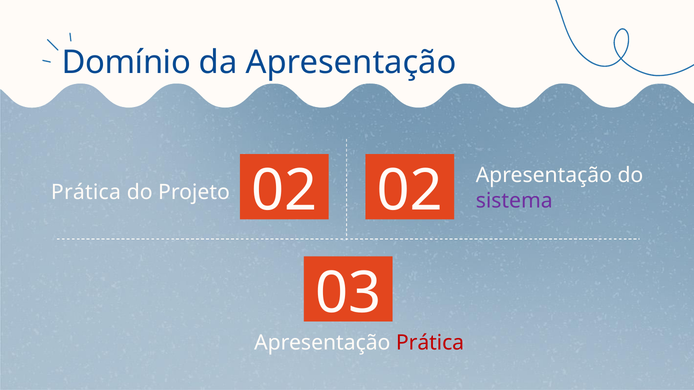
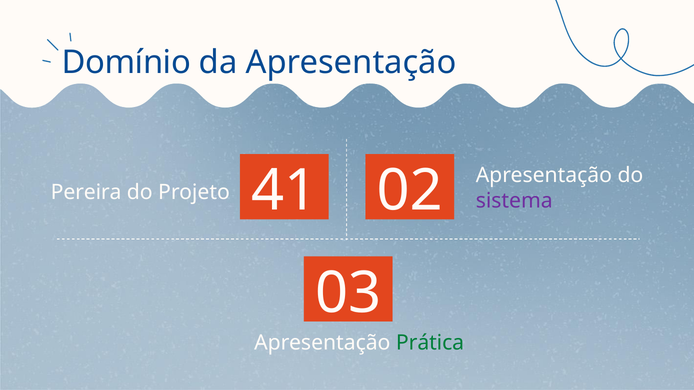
Prática at (86, 192): Prática -> Pereira
Projeto 02: 02 -> 41
Prática at (430, 343) colour: red -> green
